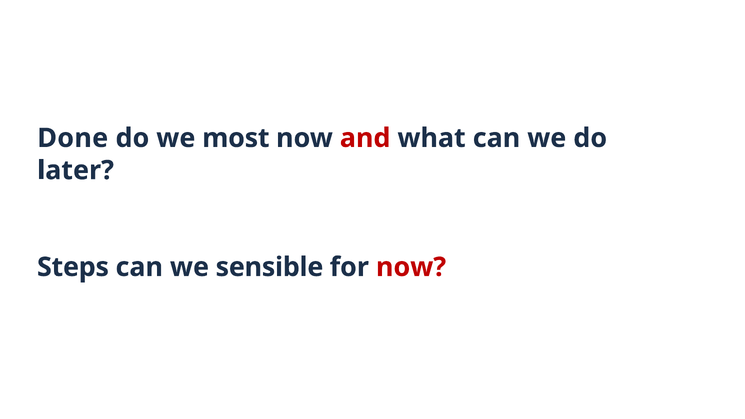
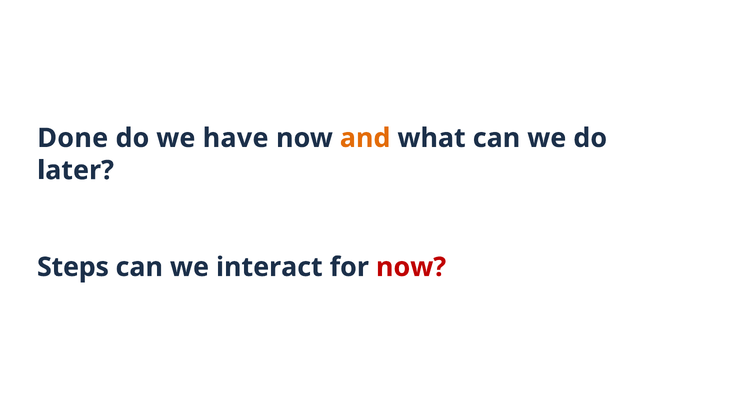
most: most -> have
and colour: red -> orange
sensible: sensible -> interact
